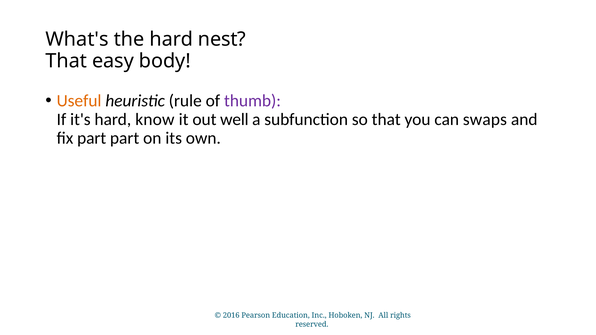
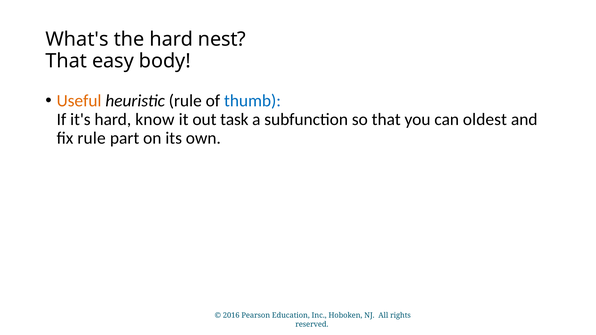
thumb colour: purple -> blue
well: well -> task
swaps: swaps -> oldest
fix part: part -> rule
